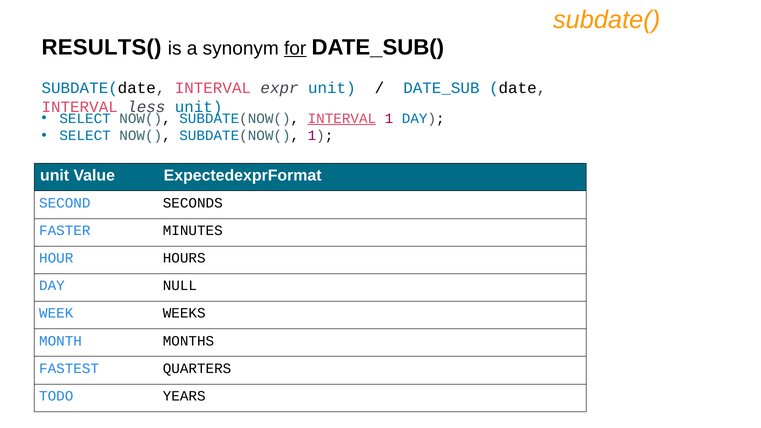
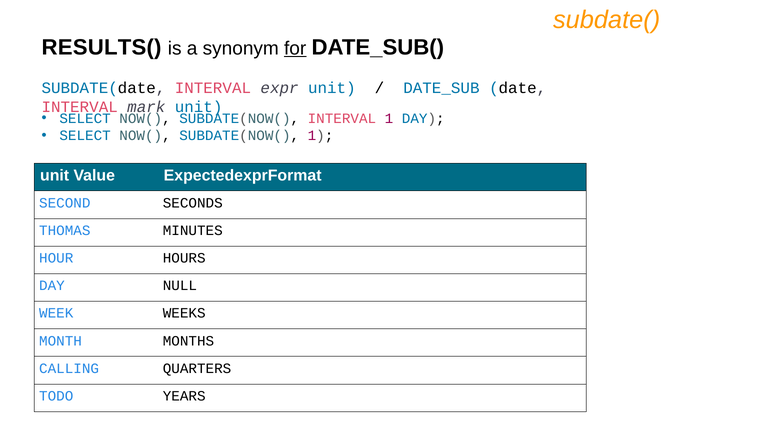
less: less -> mark
INTERVAL at (342, 118) underline: present -> none
FASTER: FASTER -> THOMAS
FASTEST: FASTEST -> CALLING
